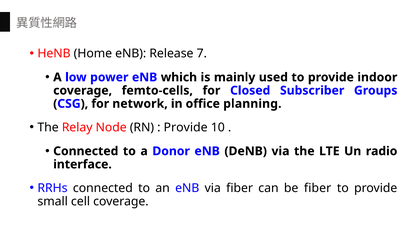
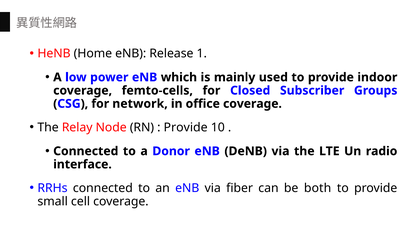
7: 7 -> 1
office planning: planning -> coverage
be fiber: fiber -> both
